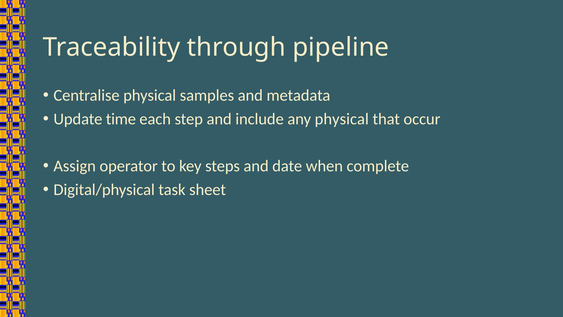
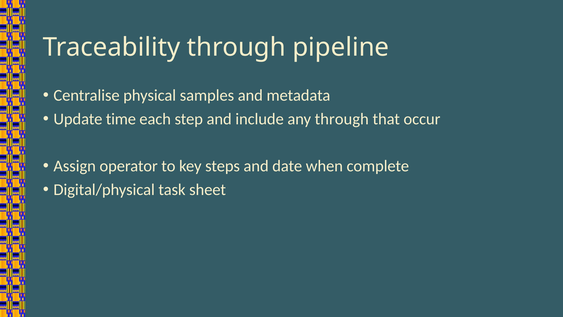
any physical: physical -> through
